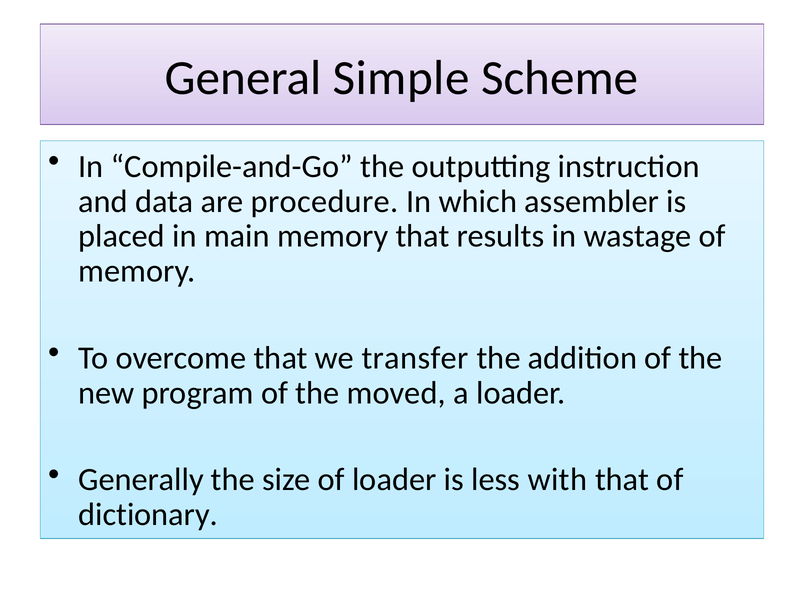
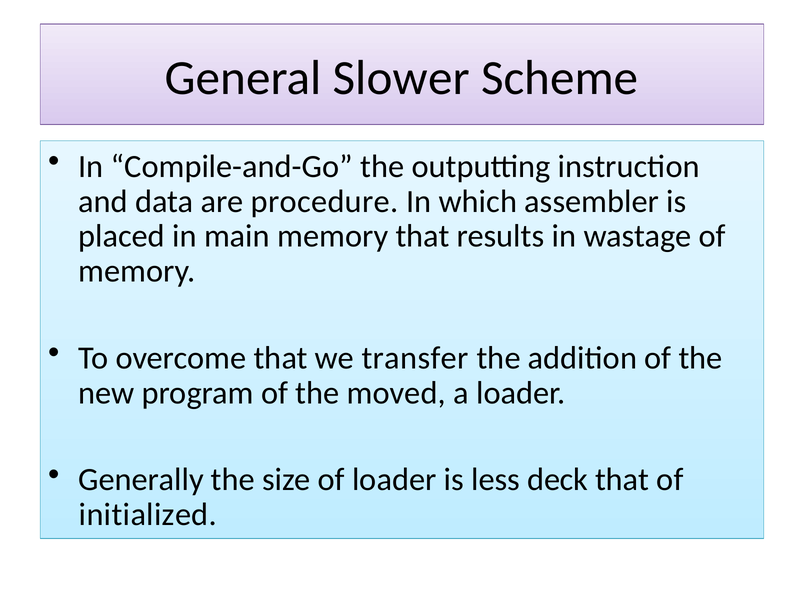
Simple: Simple -> Slower
with: with -> deck
dictionary: dictionary -> initialized
